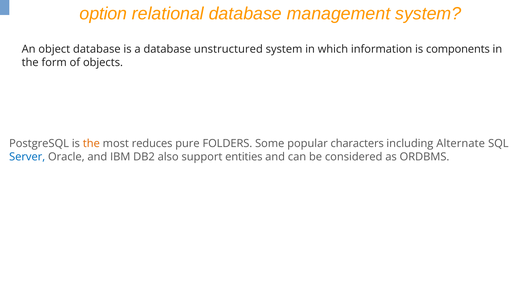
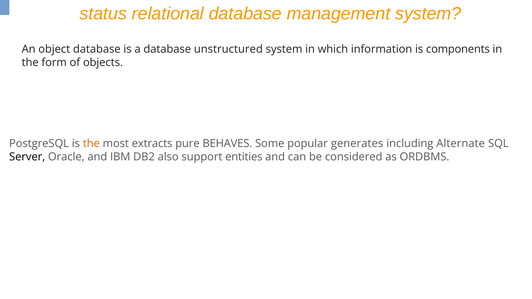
option: option -> status
reduces: reduces -> extracts
FOLDERS: FOLDERS -> BEHAVES
characters: characters -> generates
Server colour: blue -> black
